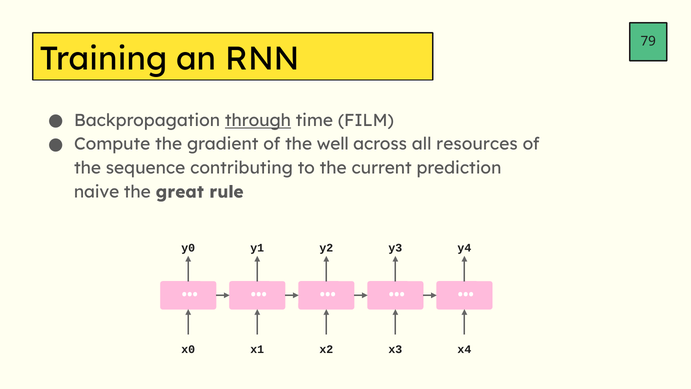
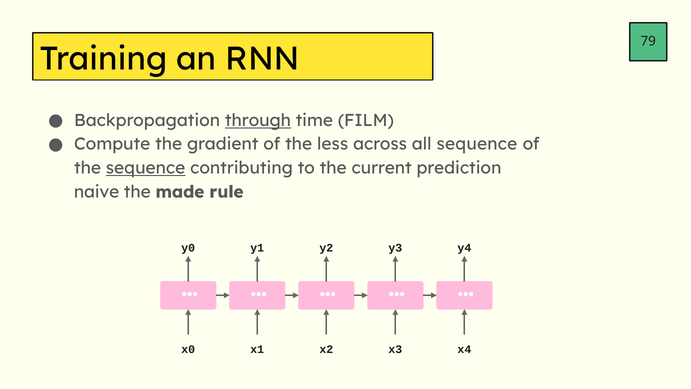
well: well -> less
all resources: resources -> sequence
sequence at (146, 168) underline: none -> present
great: great -> made
